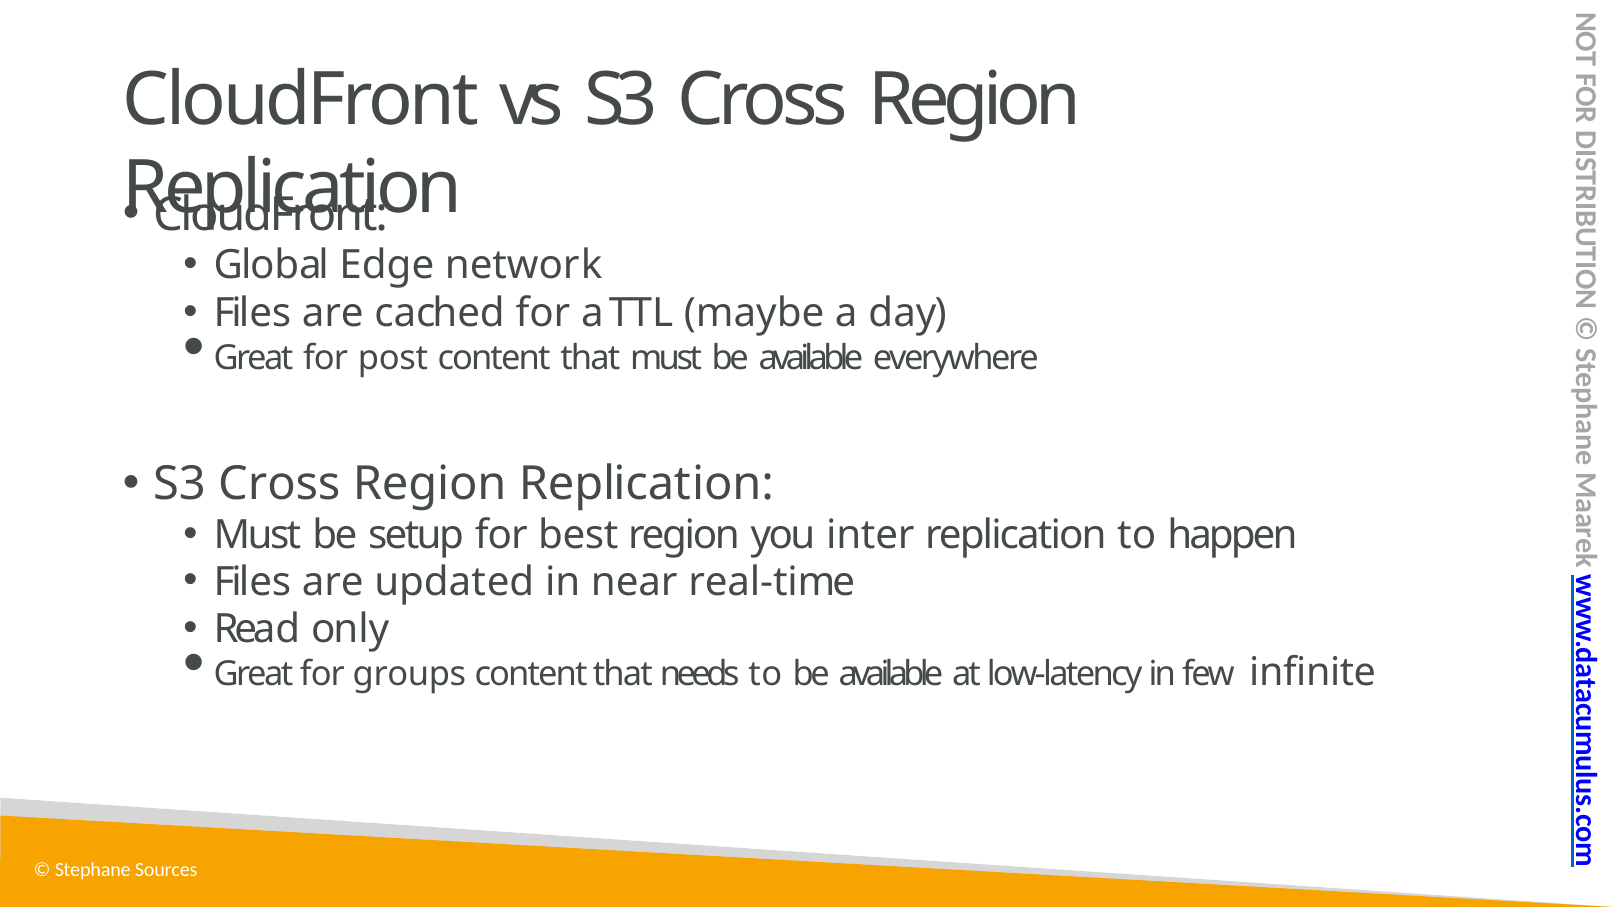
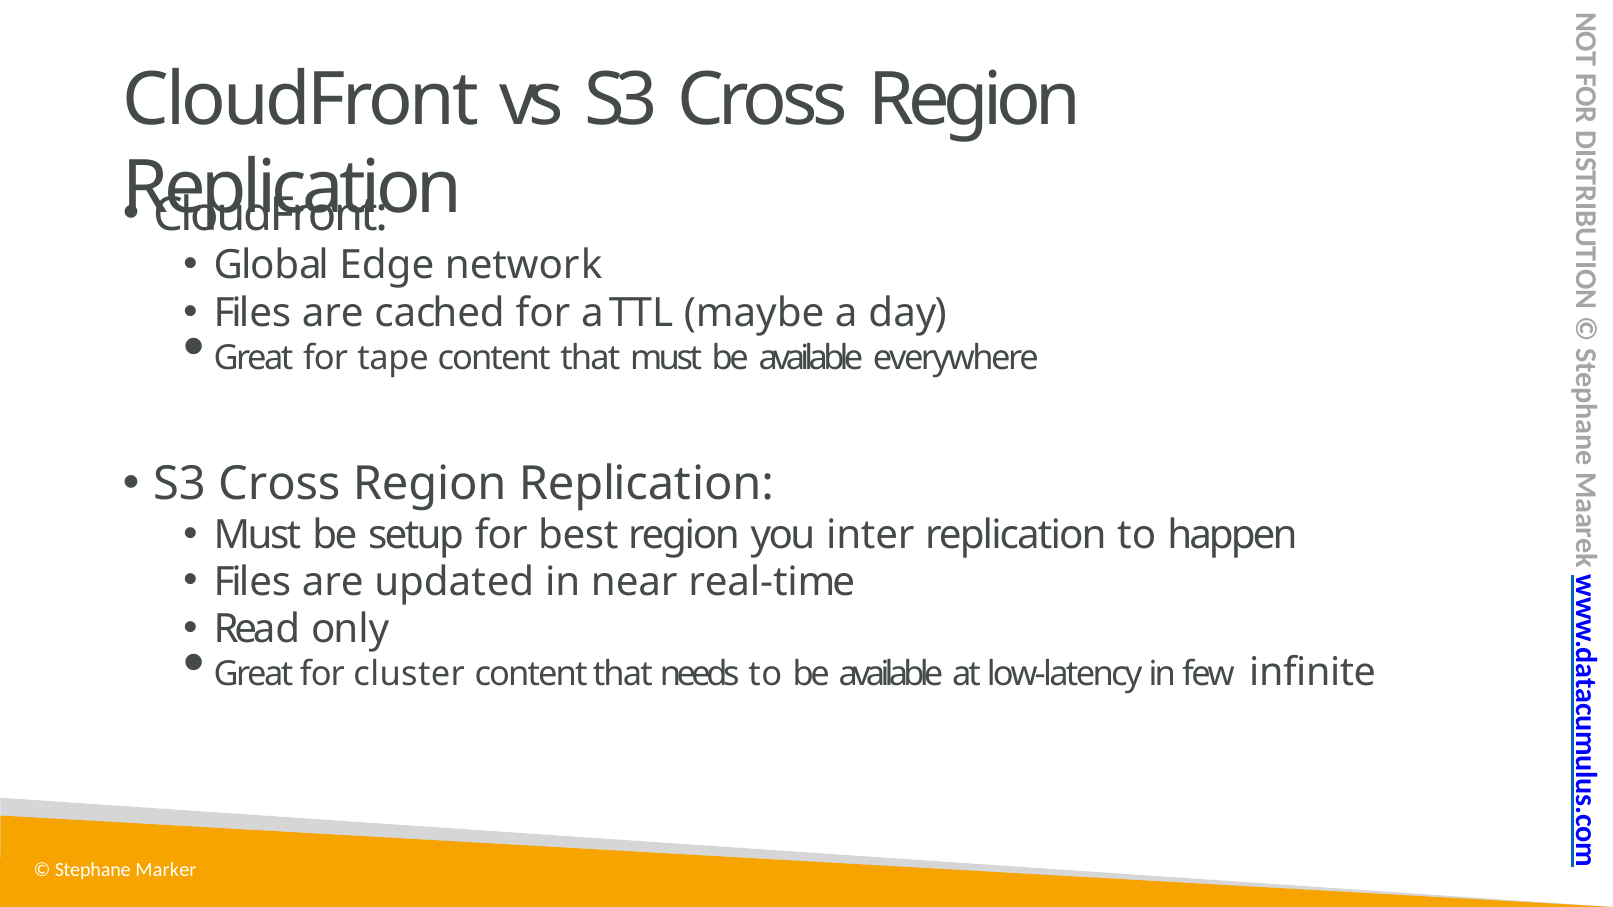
post: post -> tape
groups: groups -> cluster
Sources: Sources -> Marker
